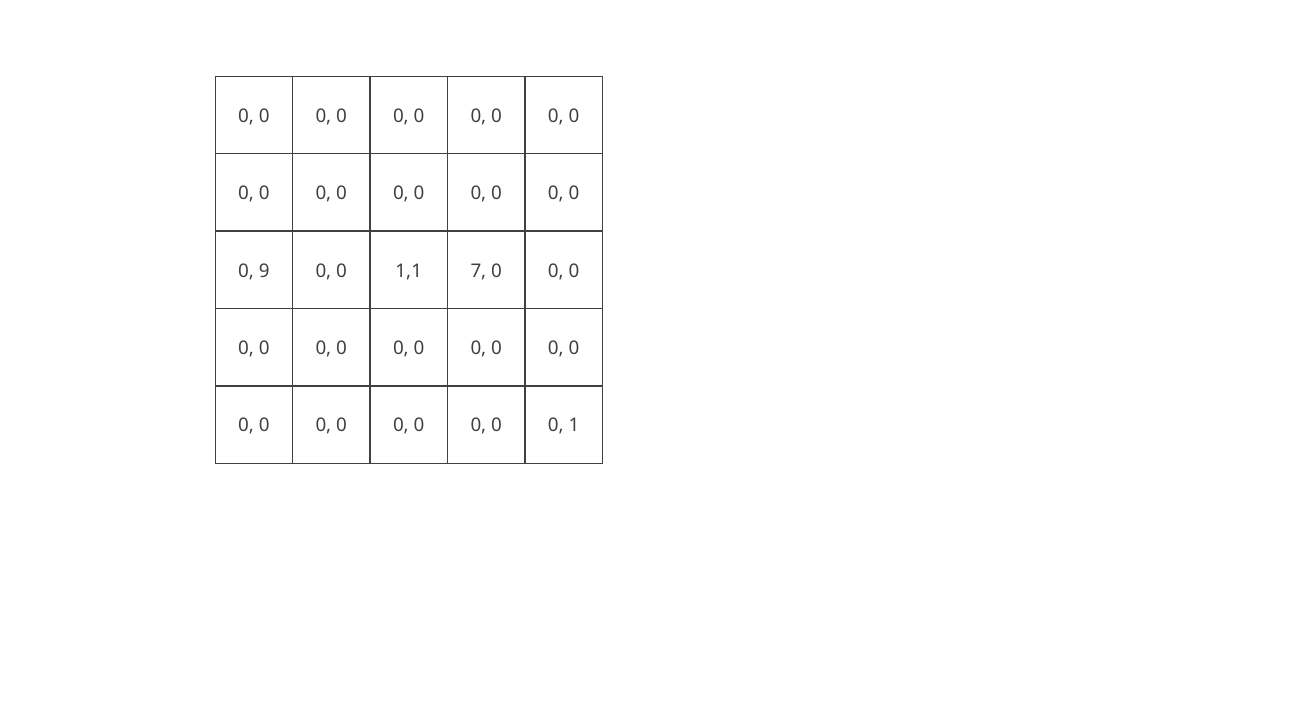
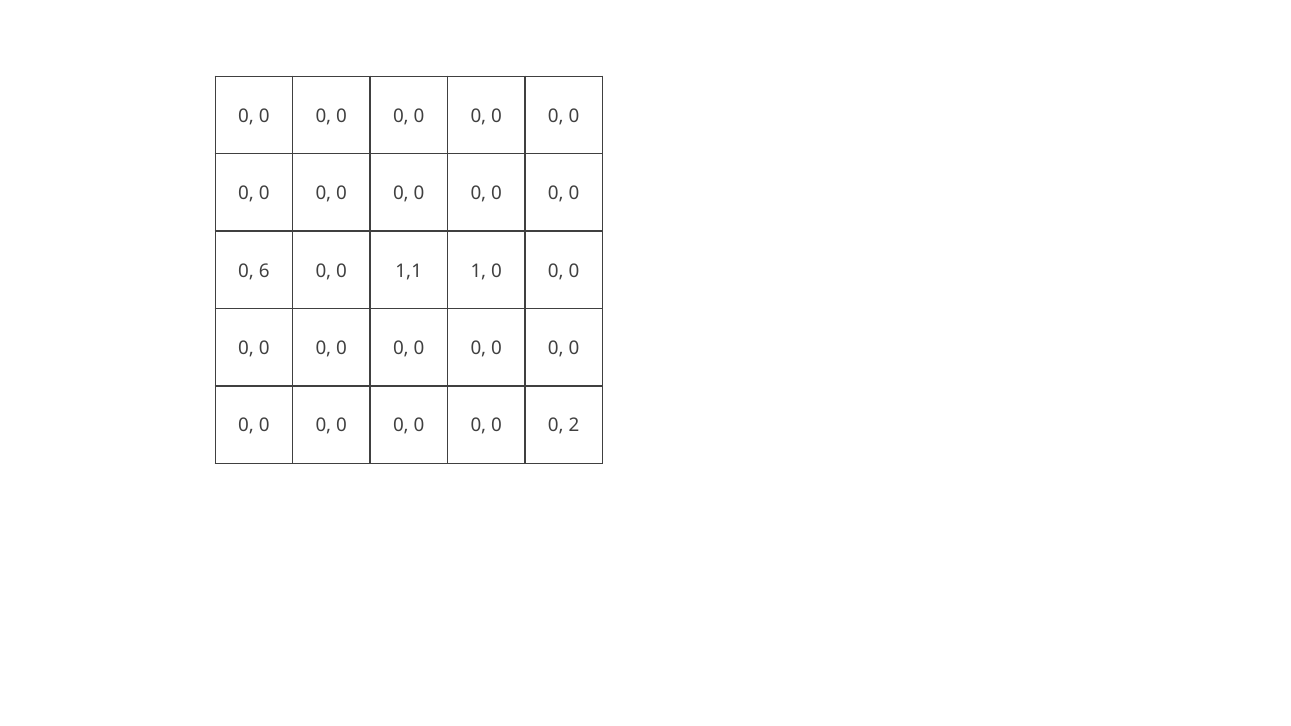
9: 9 -> 6
7: 7 -> 1
1: 1 -> 2
